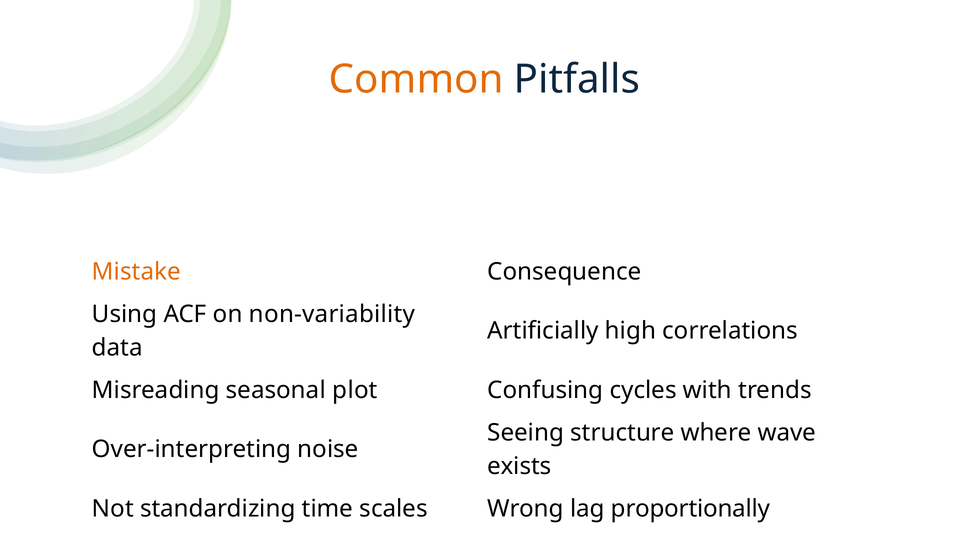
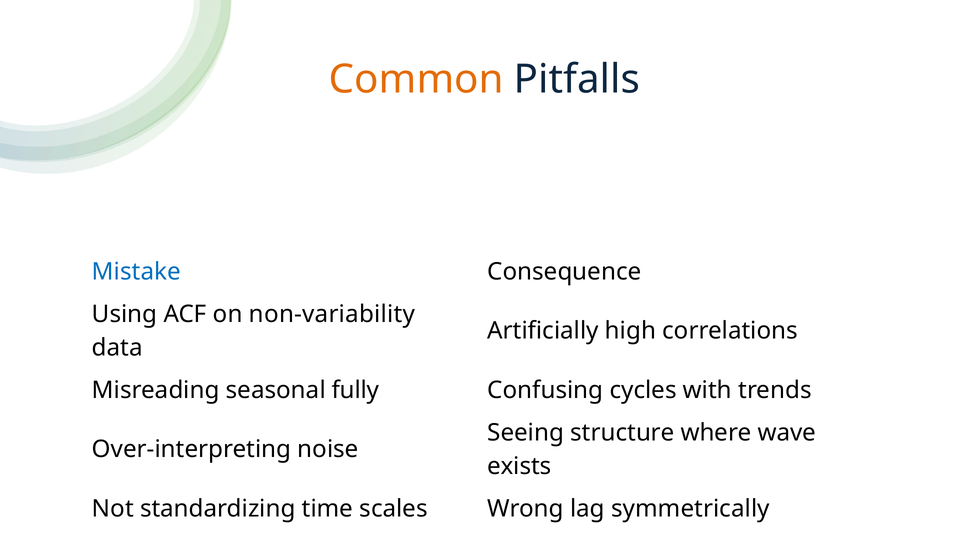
Mistake colour: orange -> blue
plot: plot -> fully
proportionally: proportionally -> symmetrically
